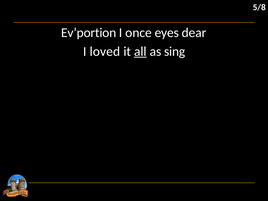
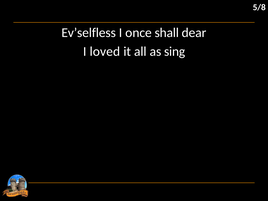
Ev’portion: Ev’portion -> Ev’selfless
eyes: eyes -> shall
all underline: present -> none
